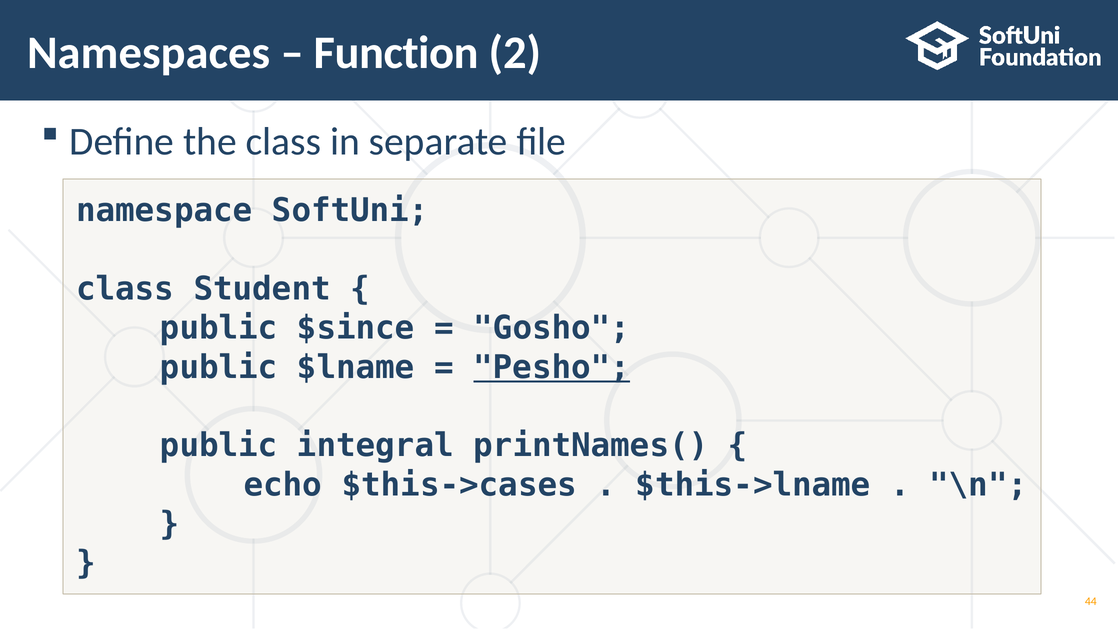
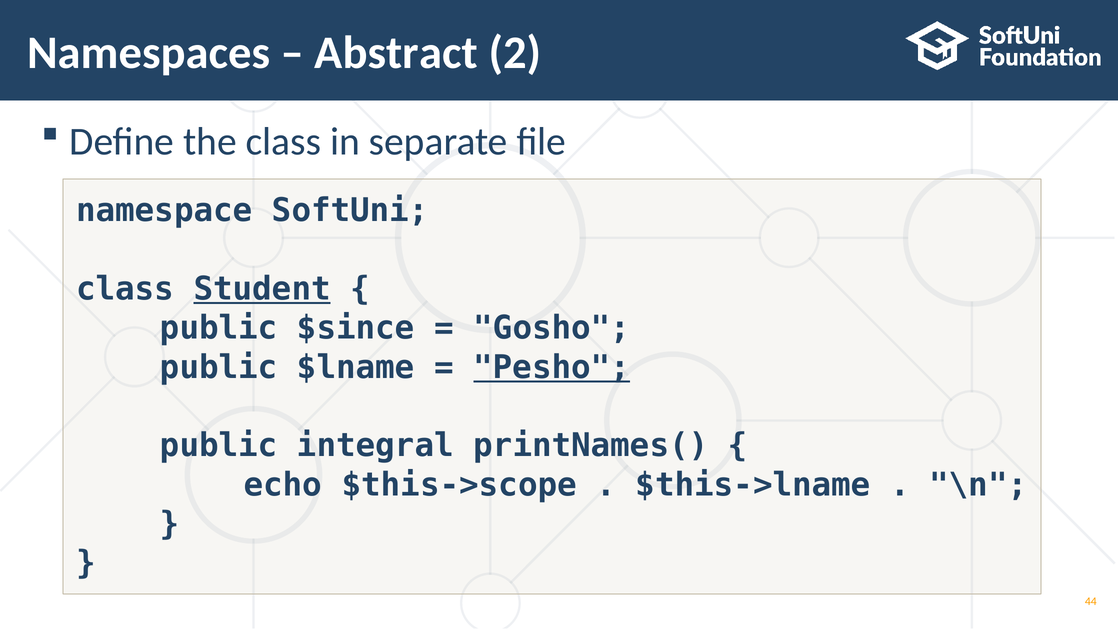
Function: Function -> Abstract
Student underline: none -> present
$this->cases: $this->cases -> $this->scope
